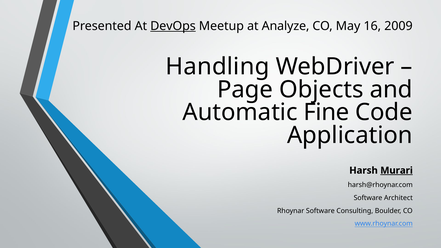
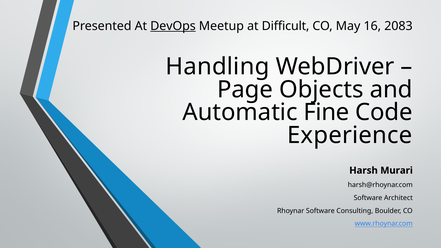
Analyze: Analyze -> Difficult
2009: 2009 -> 2083
Application: Application -> Experience
Murari underline: present -> none
